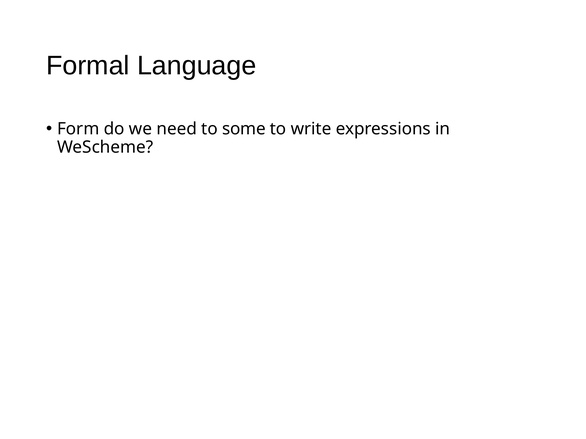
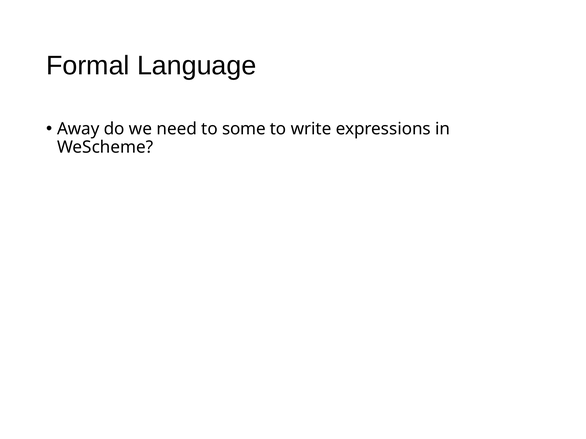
Form: Form -> Away
